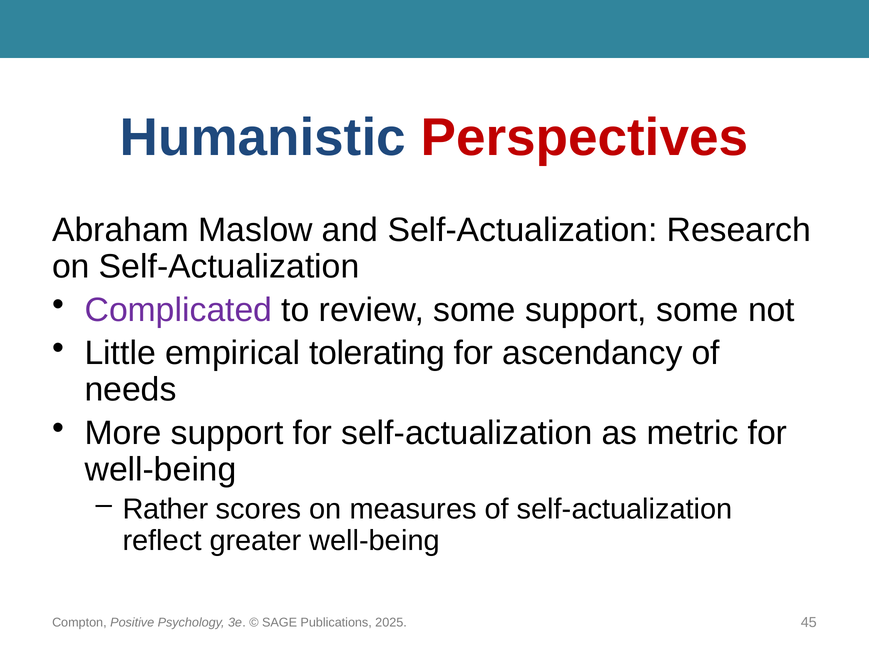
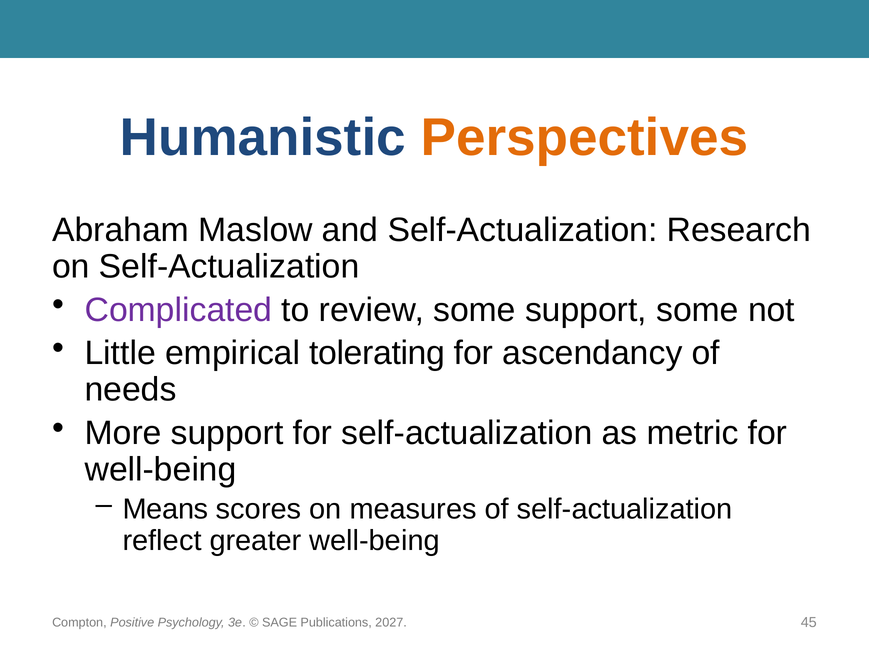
Perspectives colour: red -> orange
Rather: Rather -> Means
2025: 2025 -> 2027
